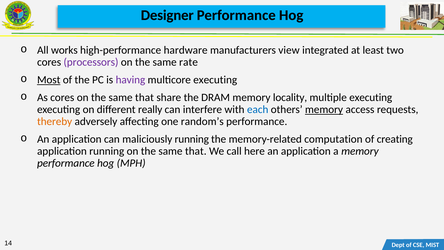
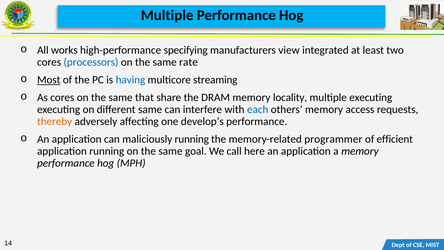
Designer at (167, 15): Designer -> Multiple
hardware: hardware -> specifying
processors colour: purple -> blue
having colour: purple -> blue
multicore executing: executing -> streaming
different really: really -> same
memory at (324, 109) underline: present -> none
random’s: random’s -> develop’s
computation: computation -> programmer
creating: creating -> efficient
that at (196, 151): that -> goal
